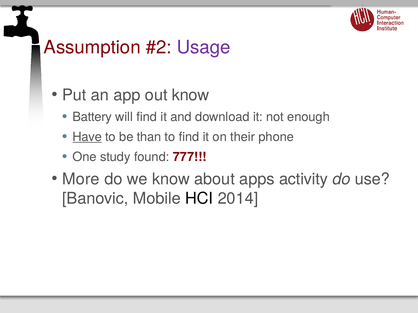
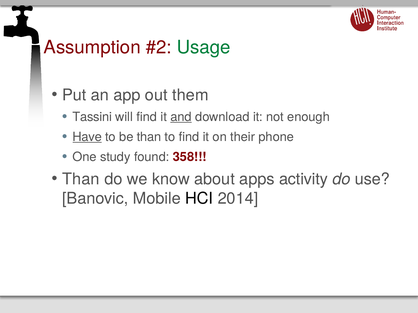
Usage colour: purple -> green
out know: know -> them
Battery: Battery -> Tassini
and underline: none -> present
777: 777 -> 358
More at (81, 179): More -> Than
